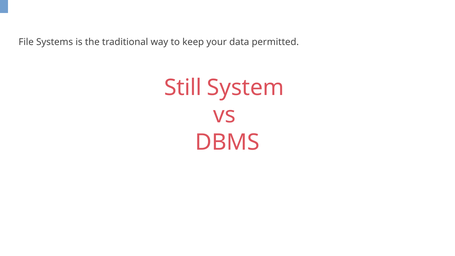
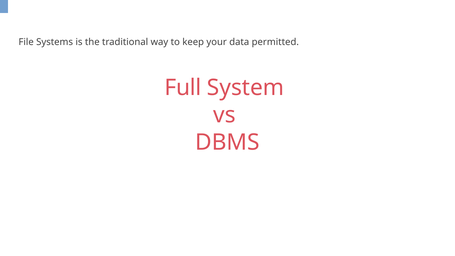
Still: Still -> Full
